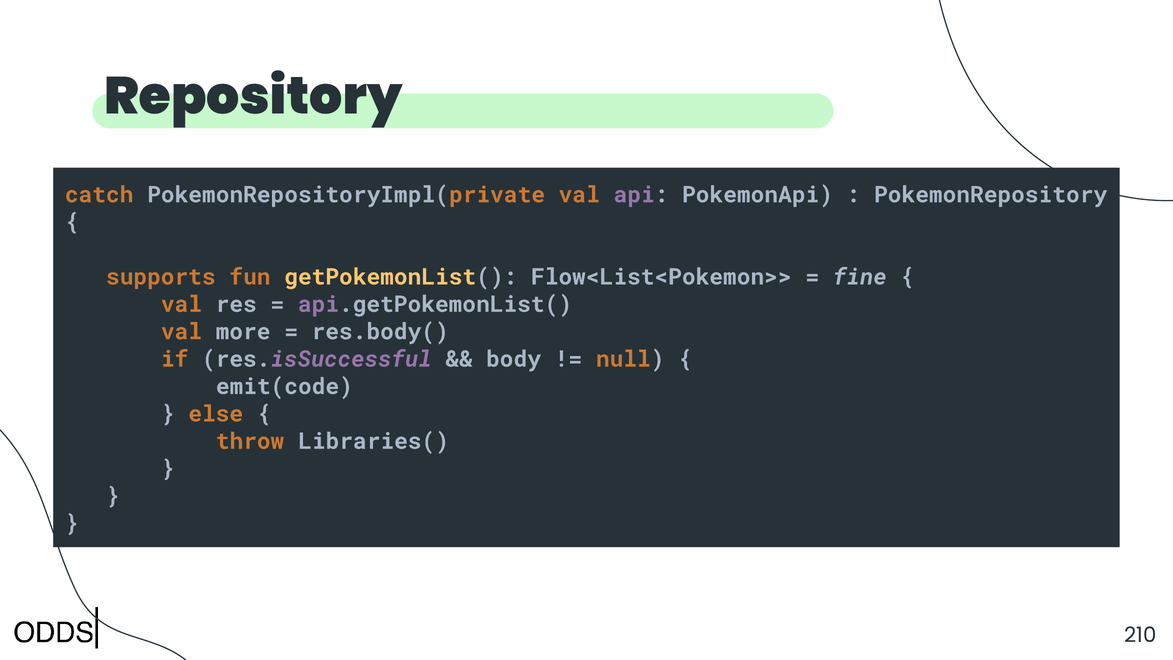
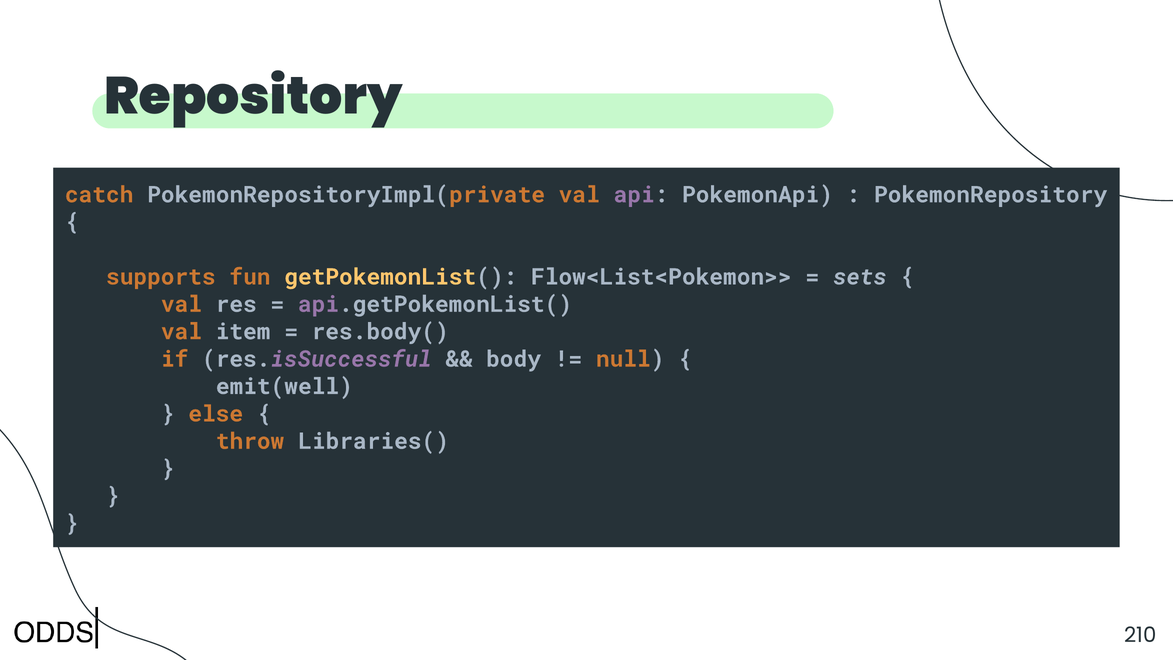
fine: fine -> sets
more: more -> item
emit(code: emit(code -> emit(well
